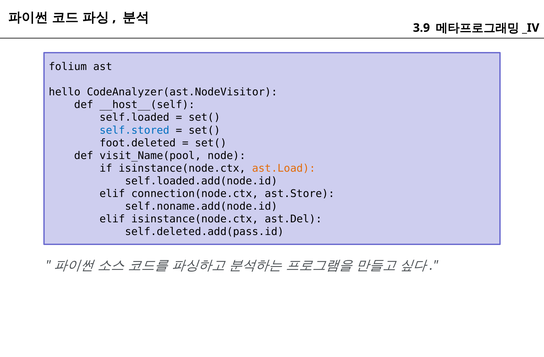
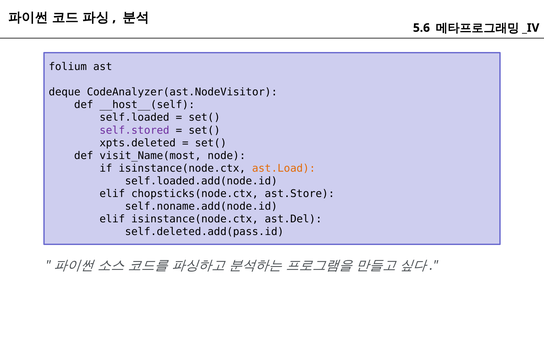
3.9: 3.9 -> 5.6
hello: hello -> deque
self.stored colour: blue -> purple
foot.deleted: foot.deleted -> xpts.deleted
visit_Name(pool: visit_Name(pool -> visit_Name(most
connection(node.ctx: connection(node.ctx -> chopsticks(node.ctx
